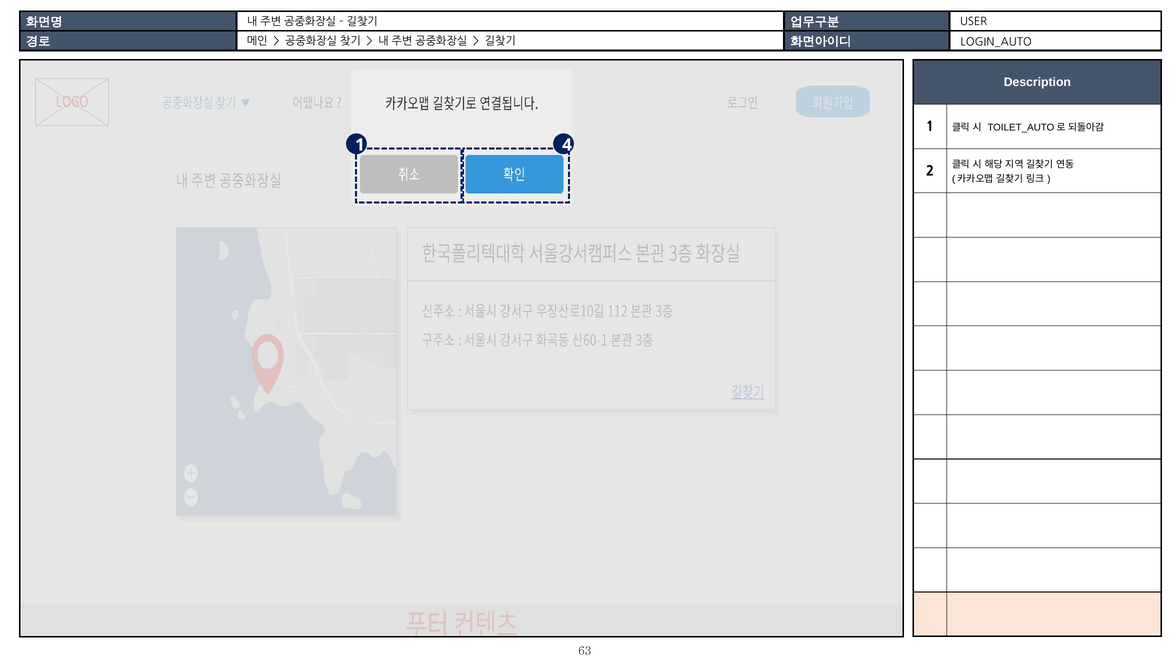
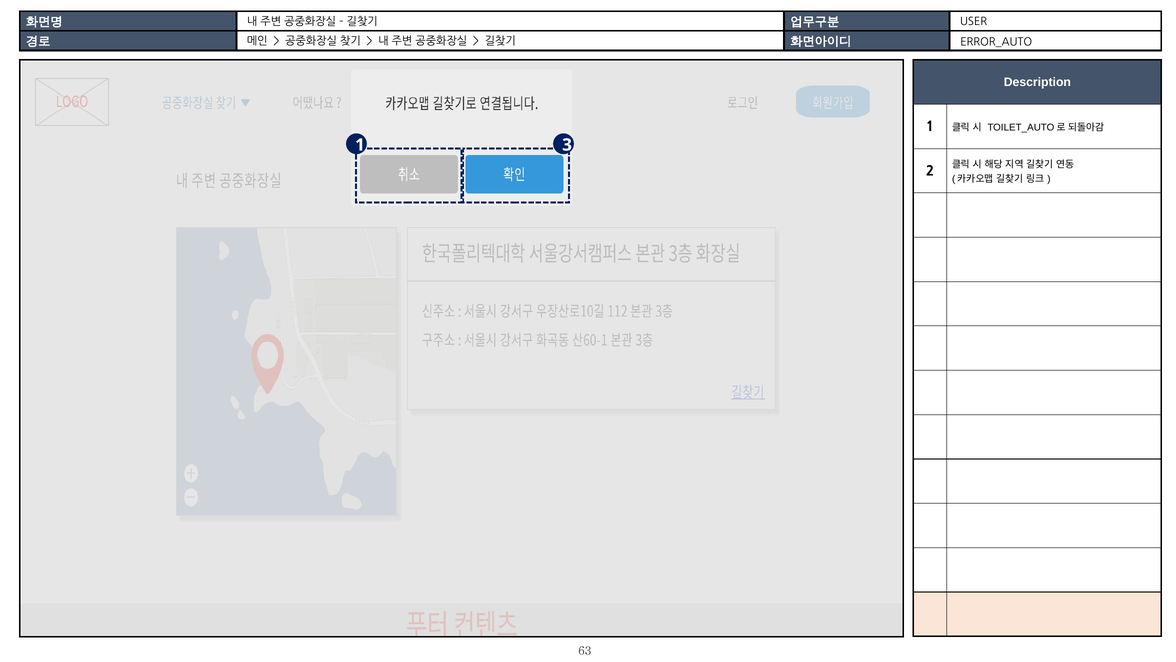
LOGIN_AUTO: LOGIN_AUTO -> ERROR_AUTO
4: 4 -> 3
